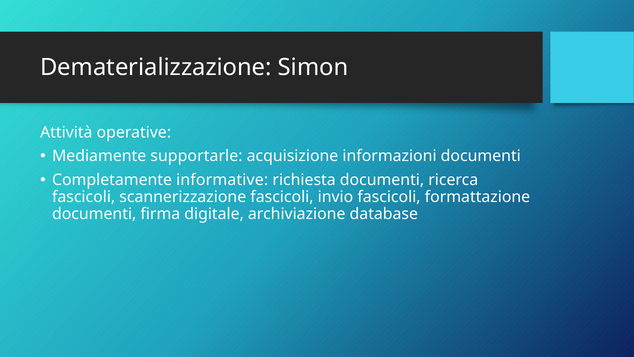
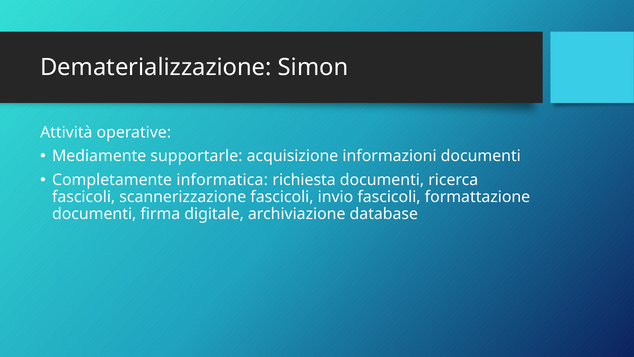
informative: informative -> informatica
